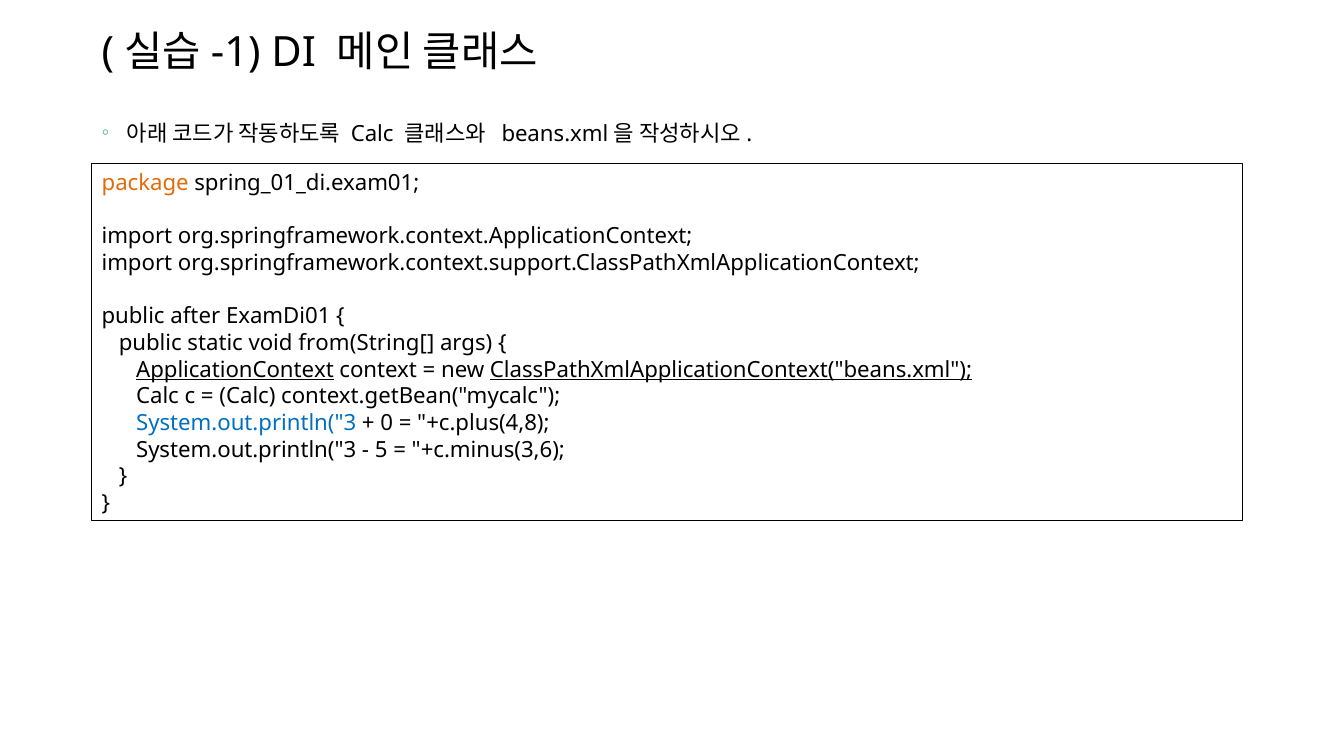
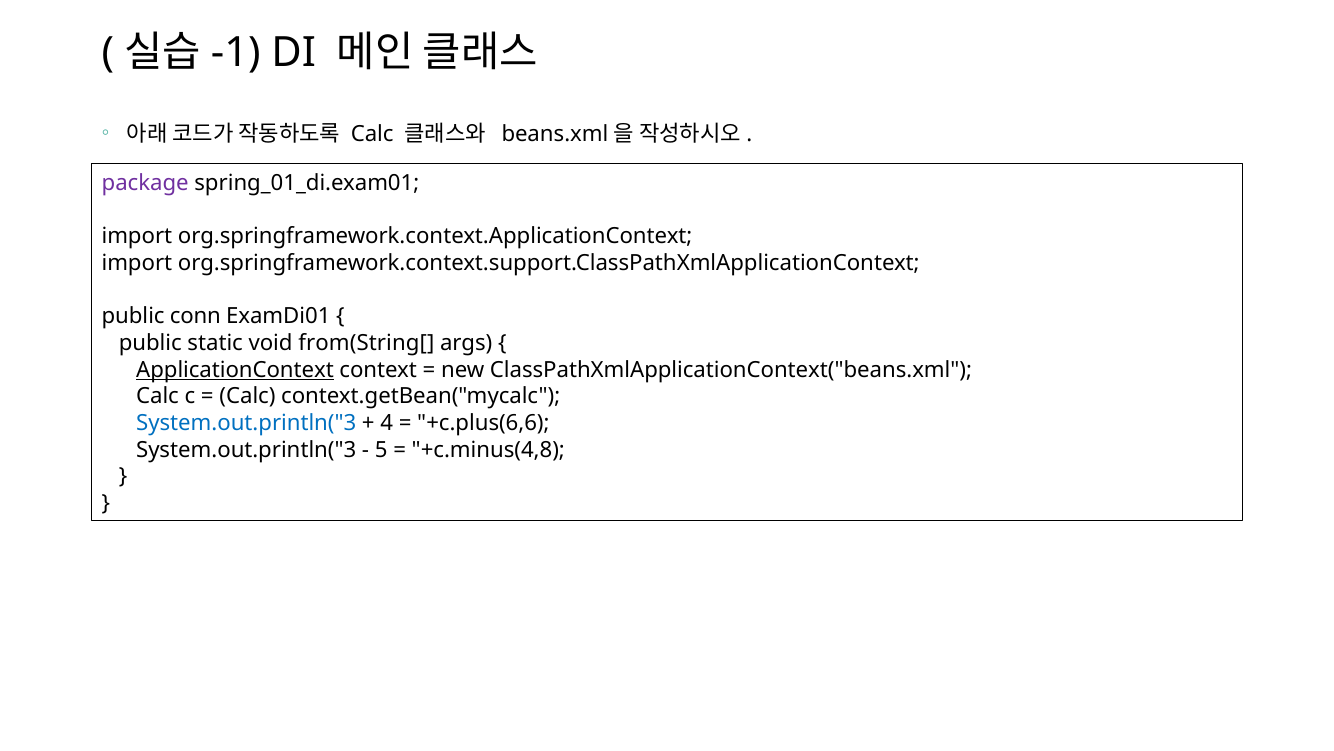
package colour: orange -> purple
after: after -> conn
ClassPathXmlApplicationContext("beans.xml underline: present -> none
0: 0 -> 4
+c.plus(4,8: +c.plus(4,8 -> +c.plus(6,6
+c.minus(3,6: +c.minus(3,6 -> +c.minus(4,8
